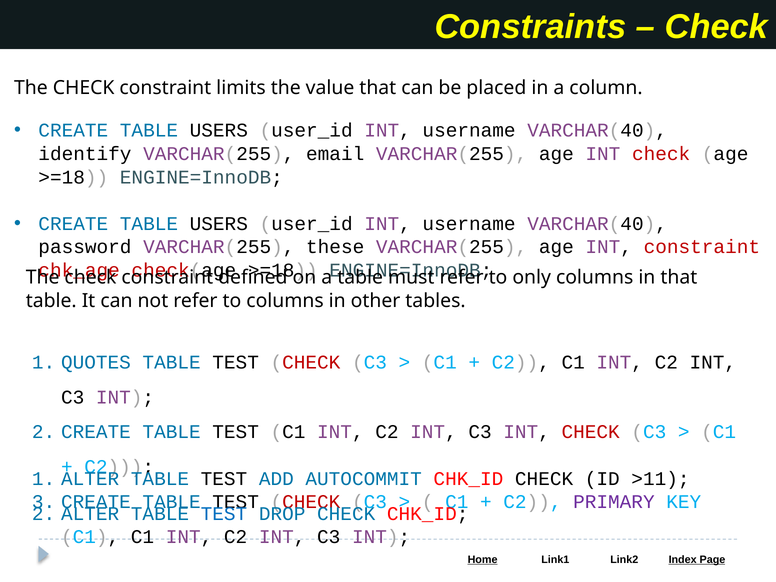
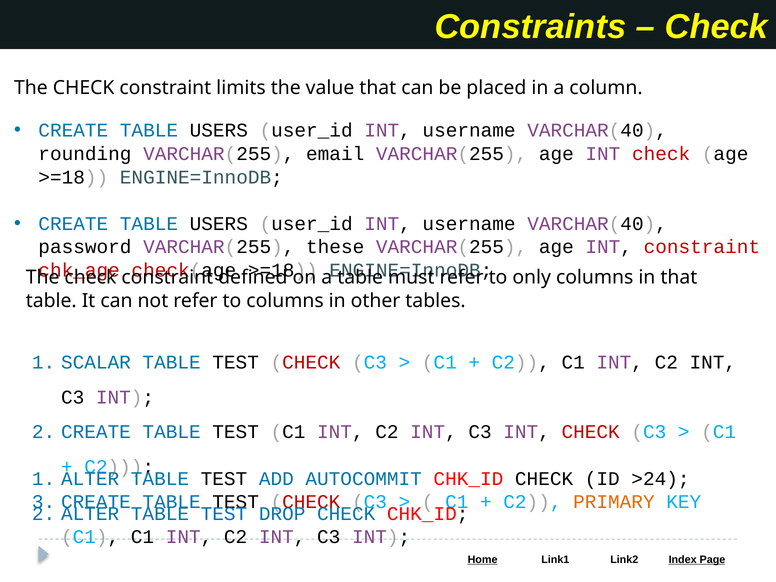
identify: identify -> rounding
QUOTES: QUOTES -> SCALAR
>11: >11 -> >24
PRIMARY colour: purple -> orange
